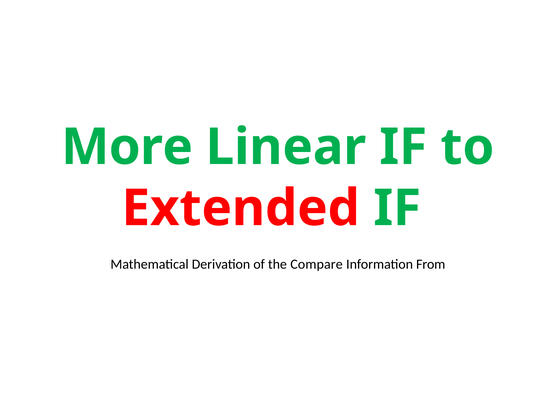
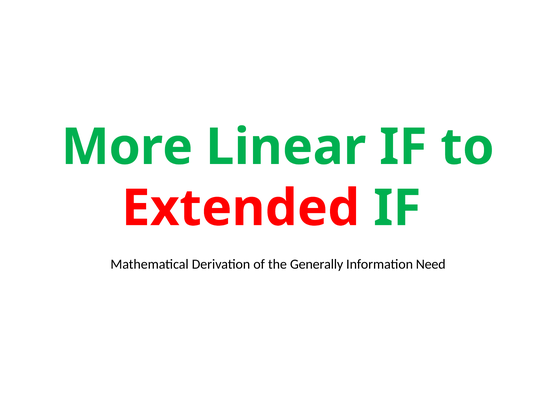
Compare: Compare -> Generally
From: From -> Need
